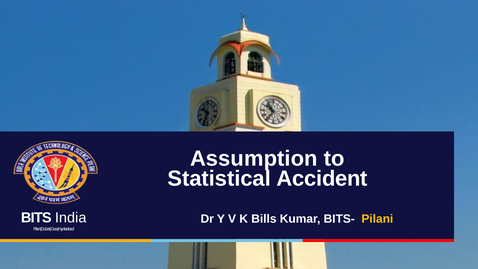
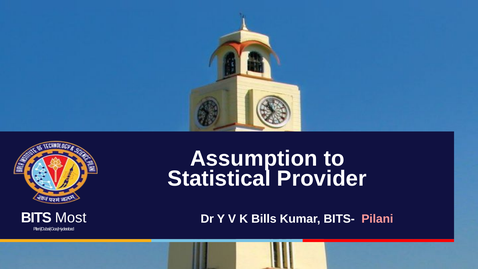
Accident: Accident -> Provider
India: India -> Most
Pilani at (377, 219) colour: yellow -> pink
